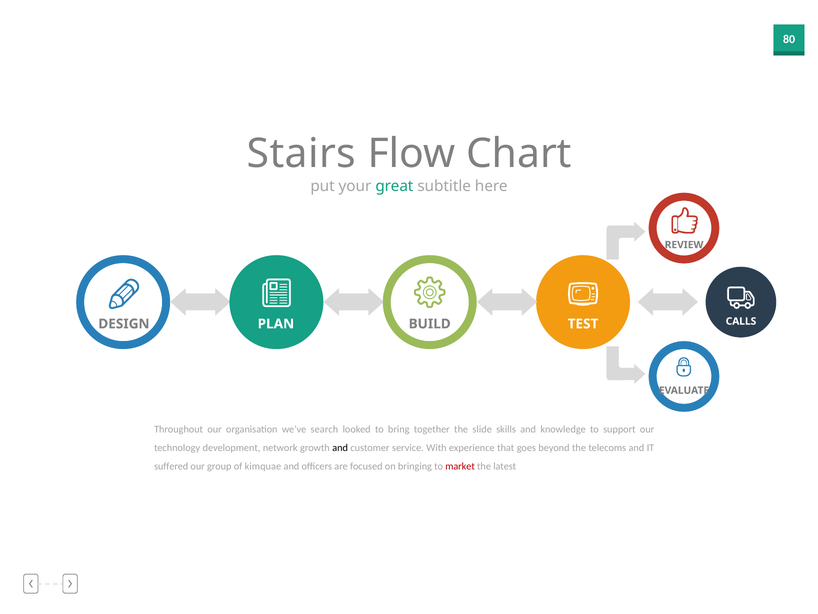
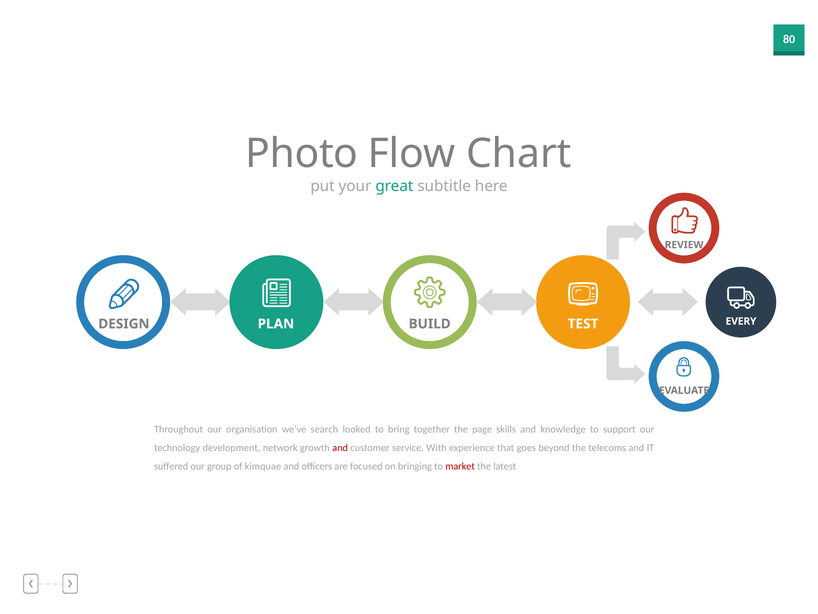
Stairs: Stairs -> Photo
CALLS: CALLS -> EVERY
slide: slide -> page
and at (340, 448) colour: black -> red
